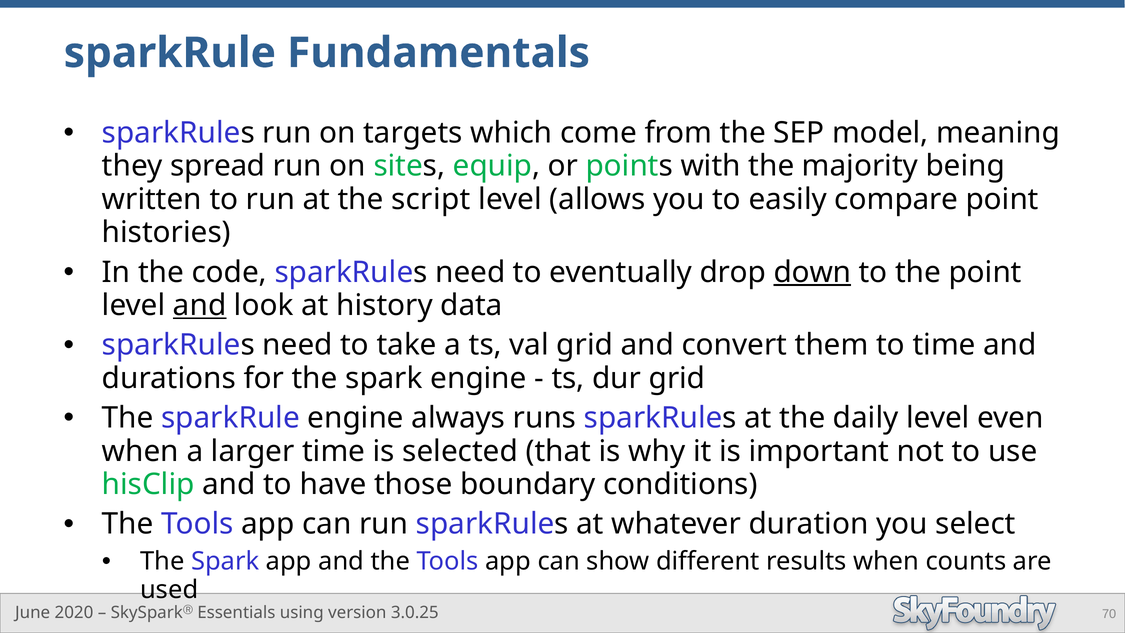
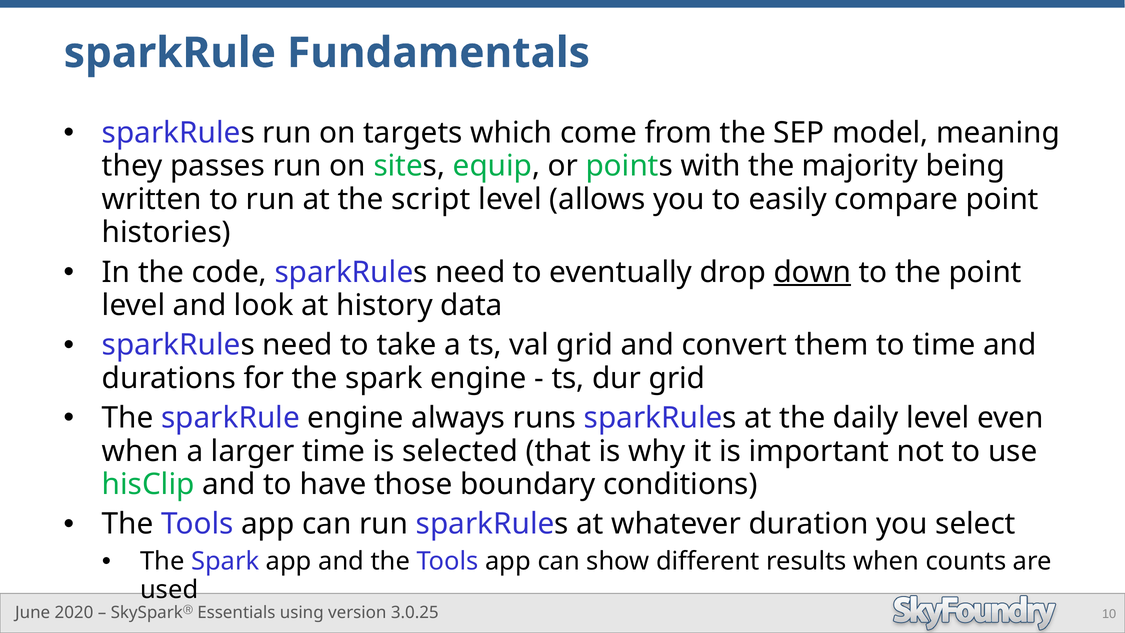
spread: spread -> passes
and at (200, 305) underline: present -> none
70: 70 -> 10
